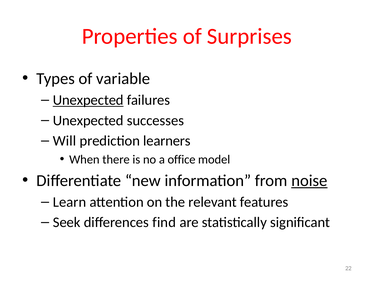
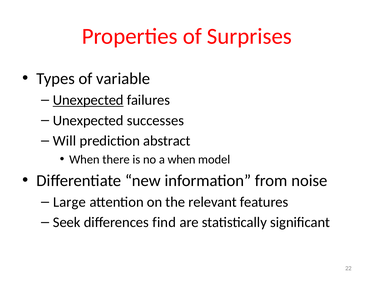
learners: learners -> abstract
a office: office -> when
noise underline: present -> none
Learn: Learn -> Large
